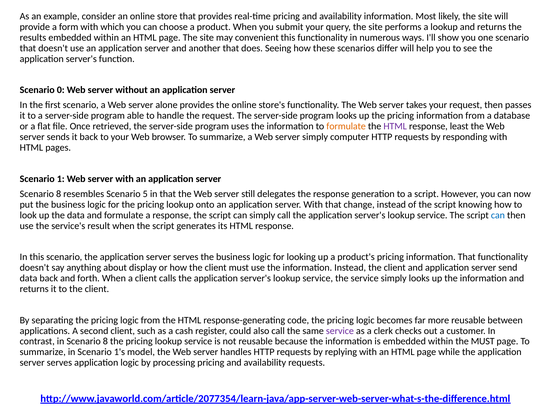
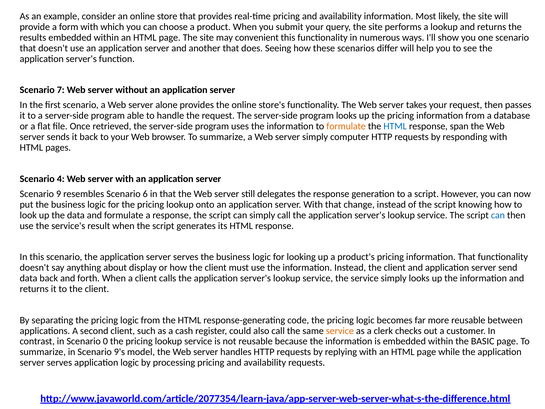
0: 0 -> 7
HTML at (395, 126) colour: purple -> blue
least: least -> span
1: 1 -> 4
8 at (59, 194): 8 -> 9
5: 5 -> 6
service at (340, 331) colour: purple -> orange
in Scenario 8: 8 -> 0
the MUST: MUST -> BASIC
1's: 1's -> 9's
